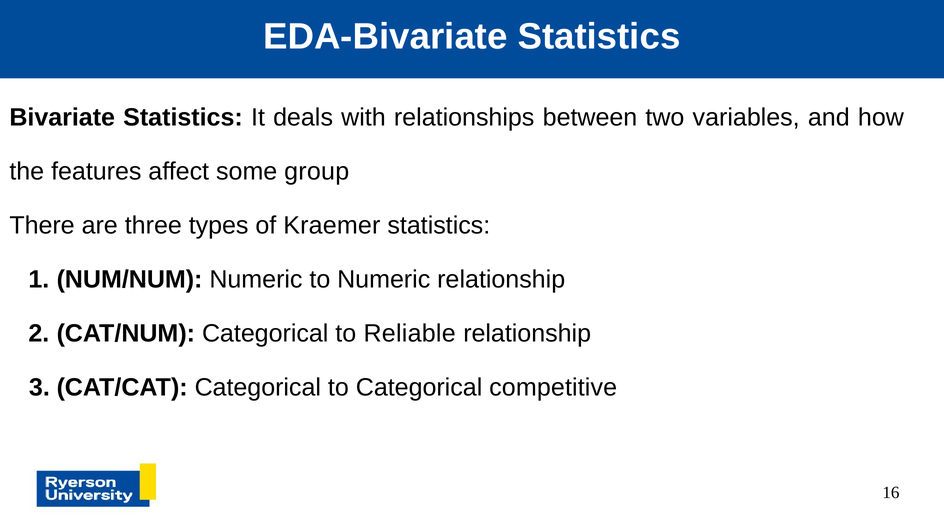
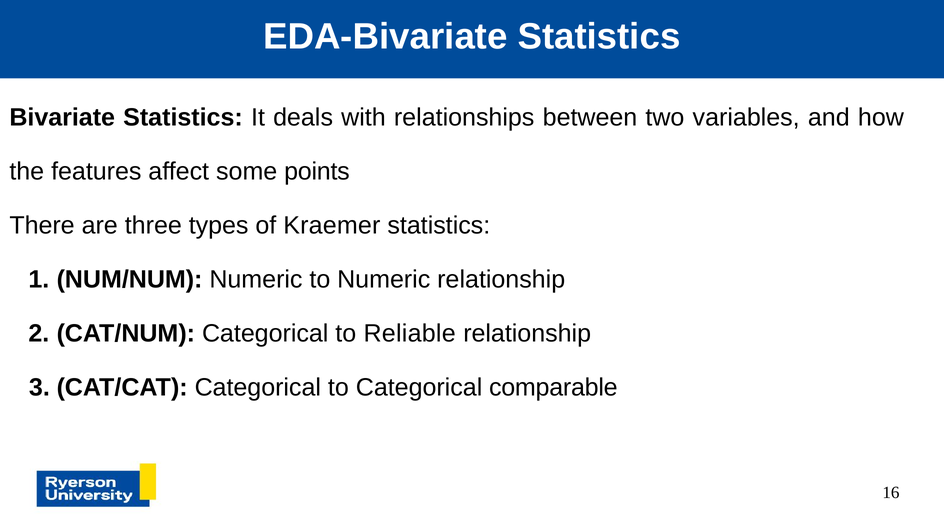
group: group -> points
competitive: competitive -> comparable
